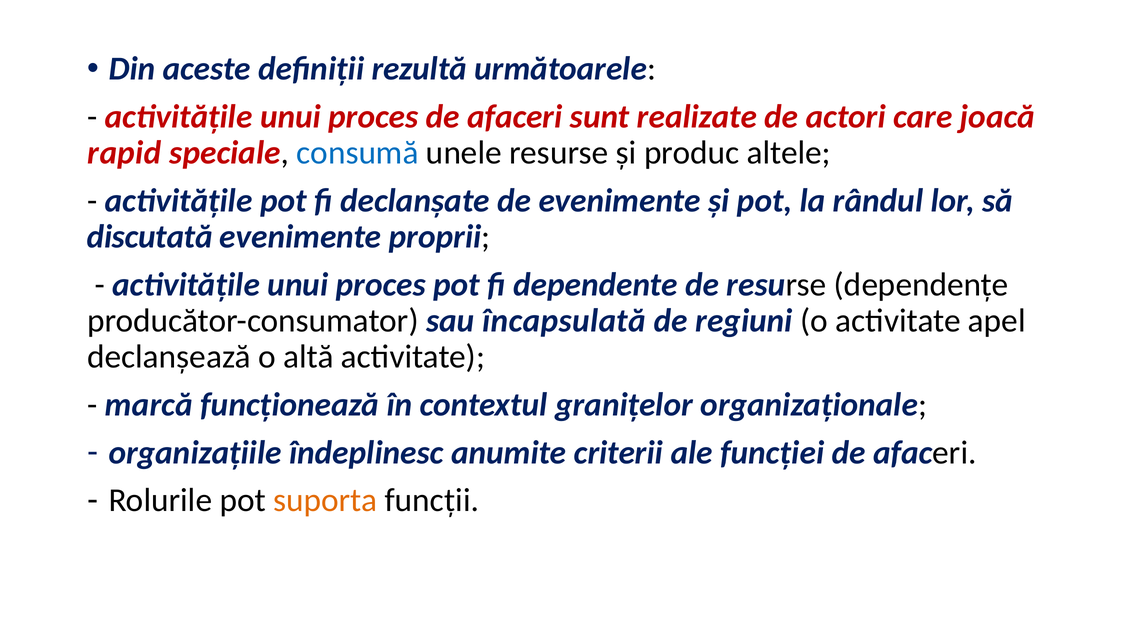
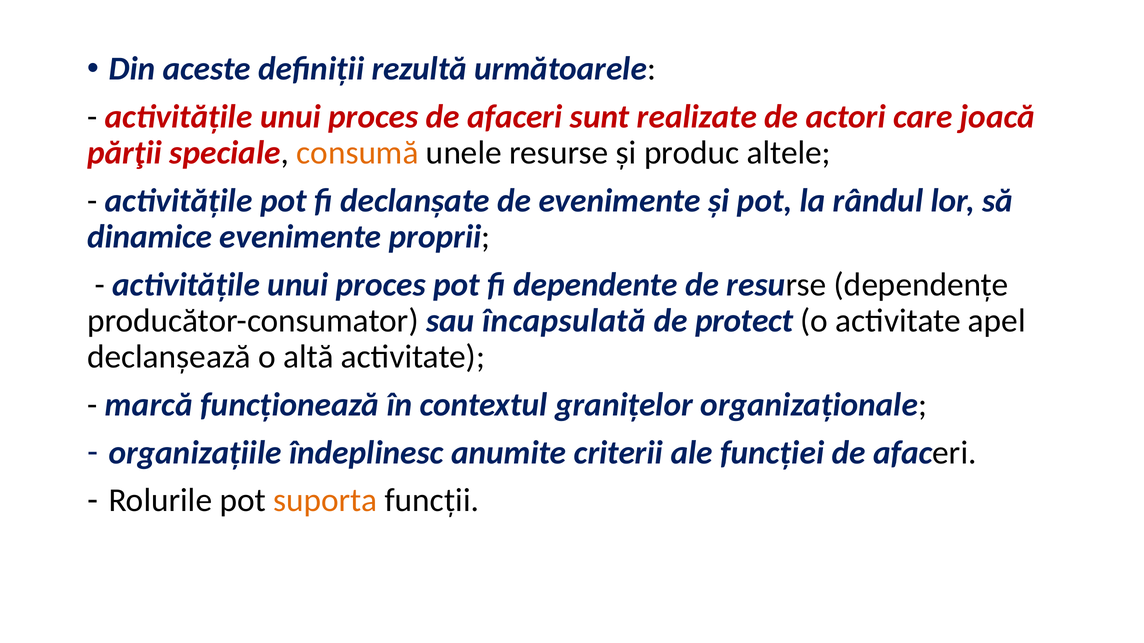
rapid: rapid -> părţii
consumă colour: blue -> orange
discutată: discutată -> dinamice
regiuni: regiuni -> protect
